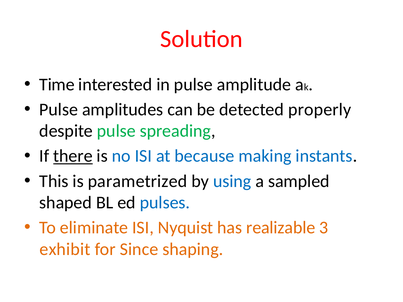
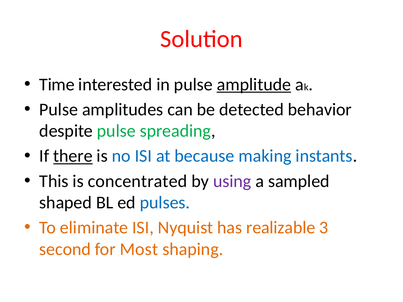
amplitude underline: none -> present
properly: properly -> behavior
parametrized: parametrized -> concentrated
using colour: blue -> purple
exhibit: exhibit -> second
Since: Since -> Most
